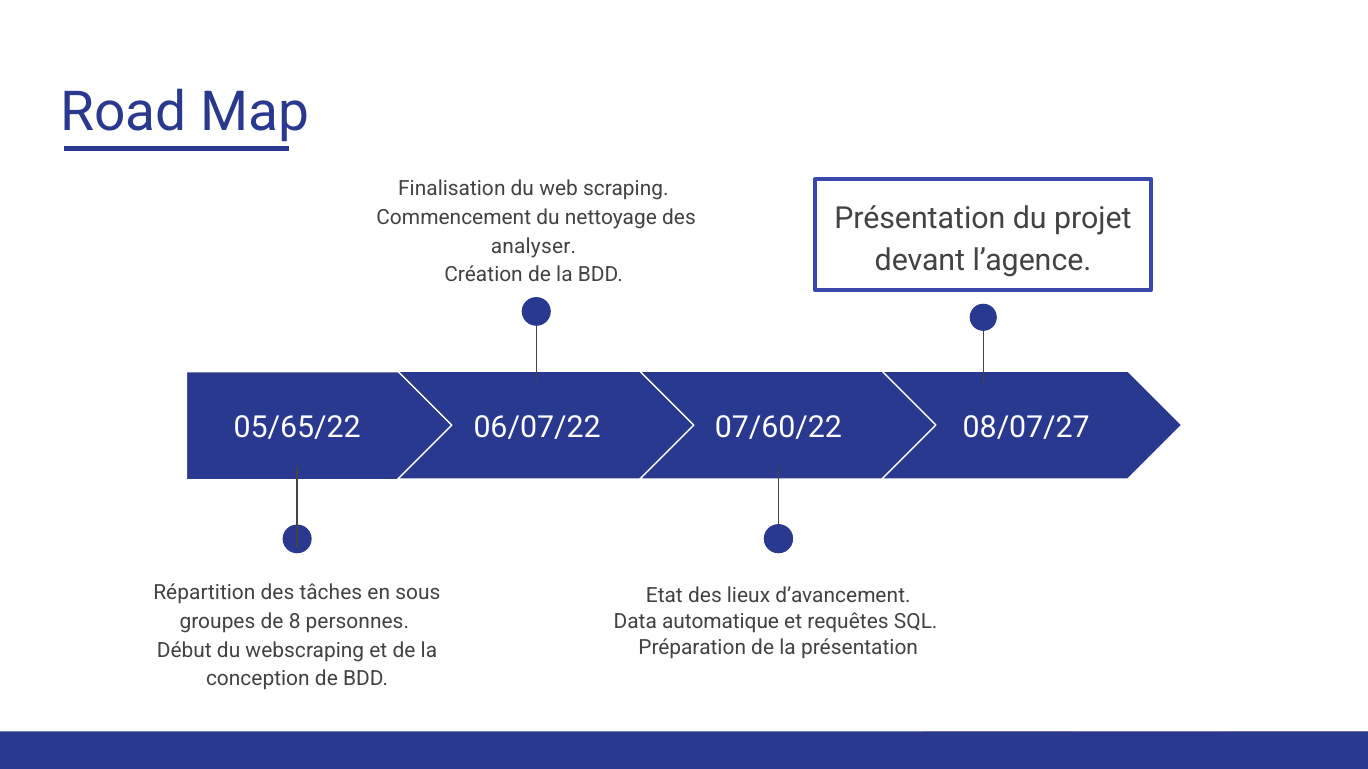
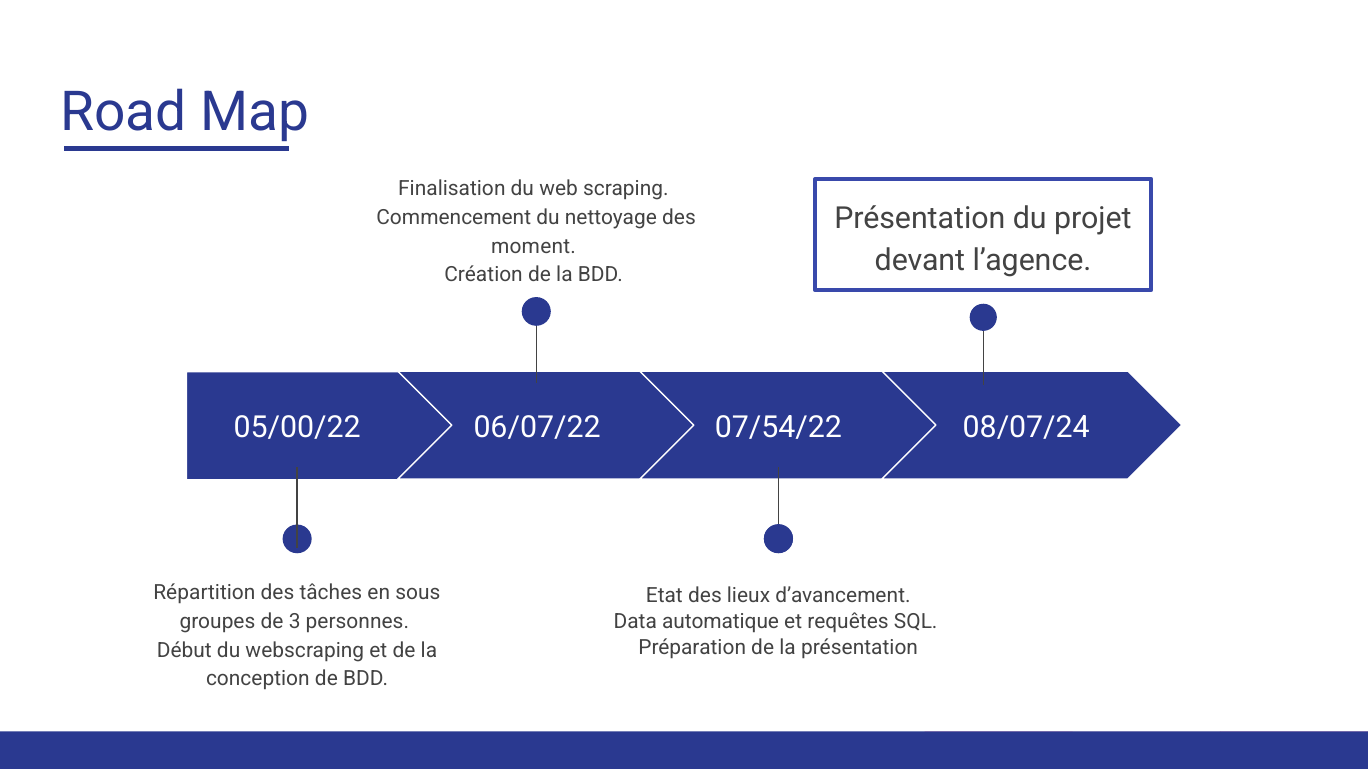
analyser: analyser -> moment
05/65/22: 05/65/22 -> 05/00/22
07/60/22: 07/60/22 -> 07/54/22
08/07/27: 08/07/27 -> 08/07/24
8: 8 -> 3
